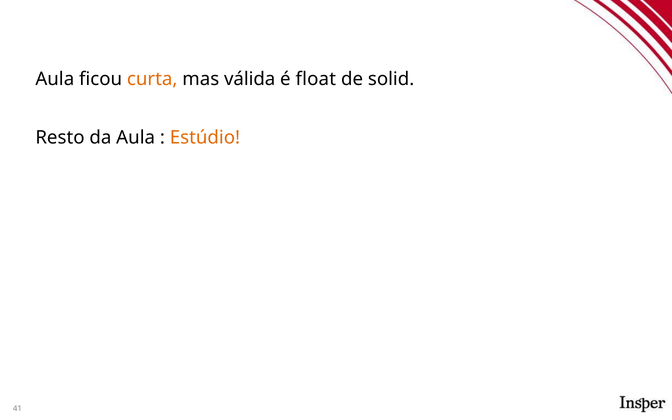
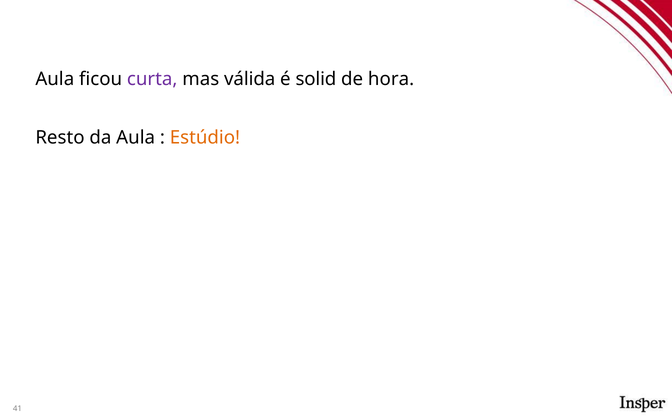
curta colour: orange -> purple
float: float -> solid
solid: solid -> hora
